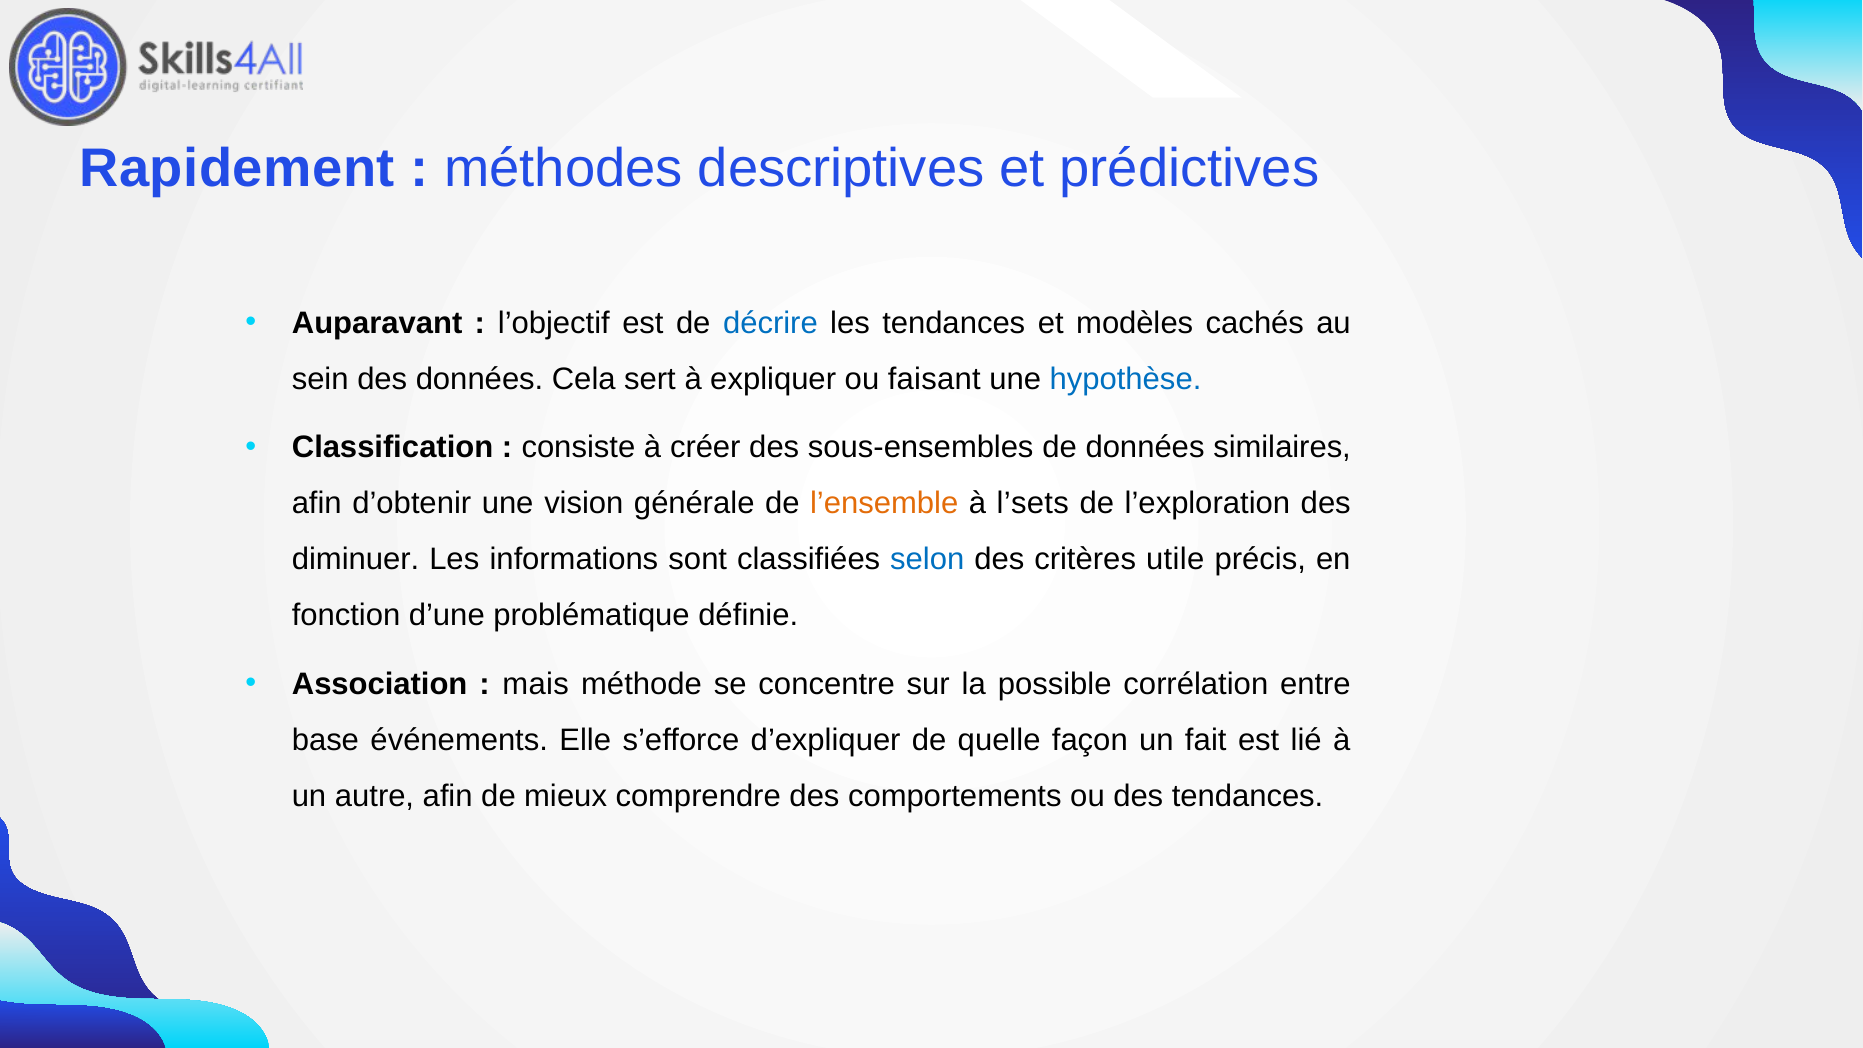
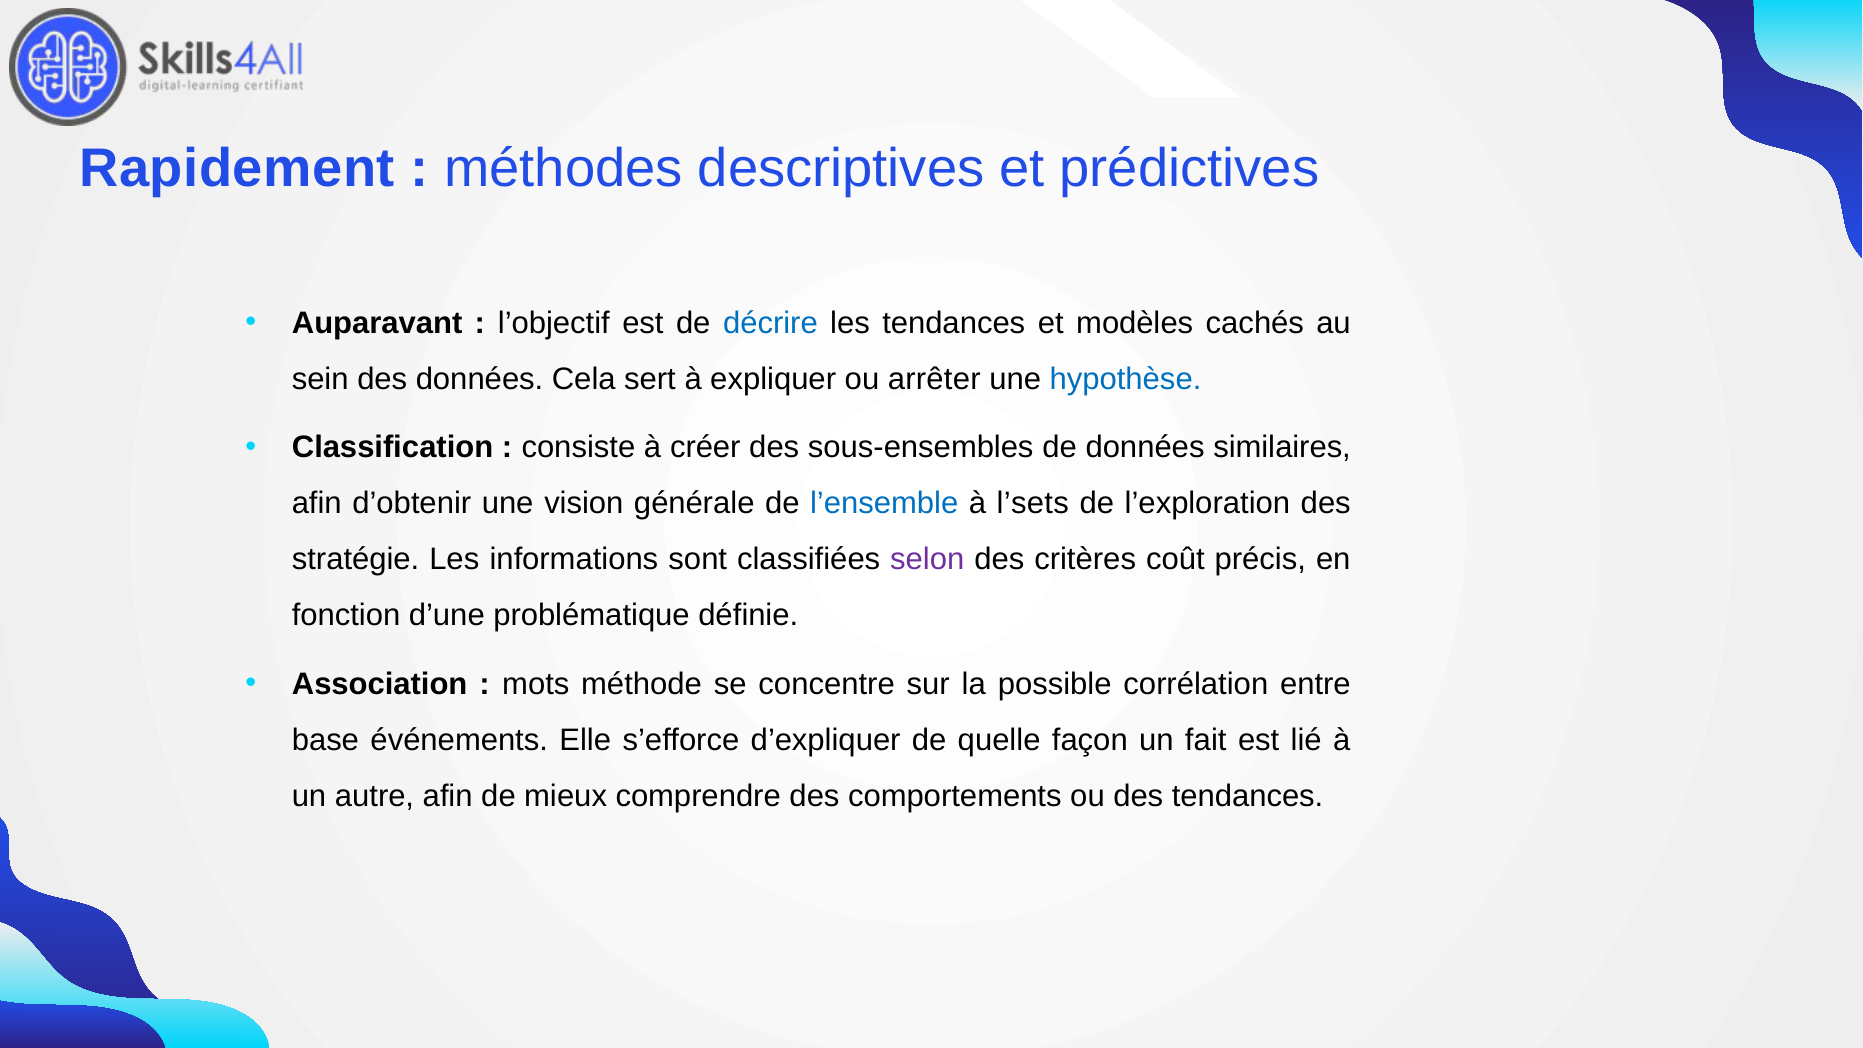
faisant: faisant -> arrêter
l’ensemble colour: orange -> blue
diminuer: diminuer -> stratégie
selon colour: blue -> purple
utile: utile -> coût
mais: mais -> mots
